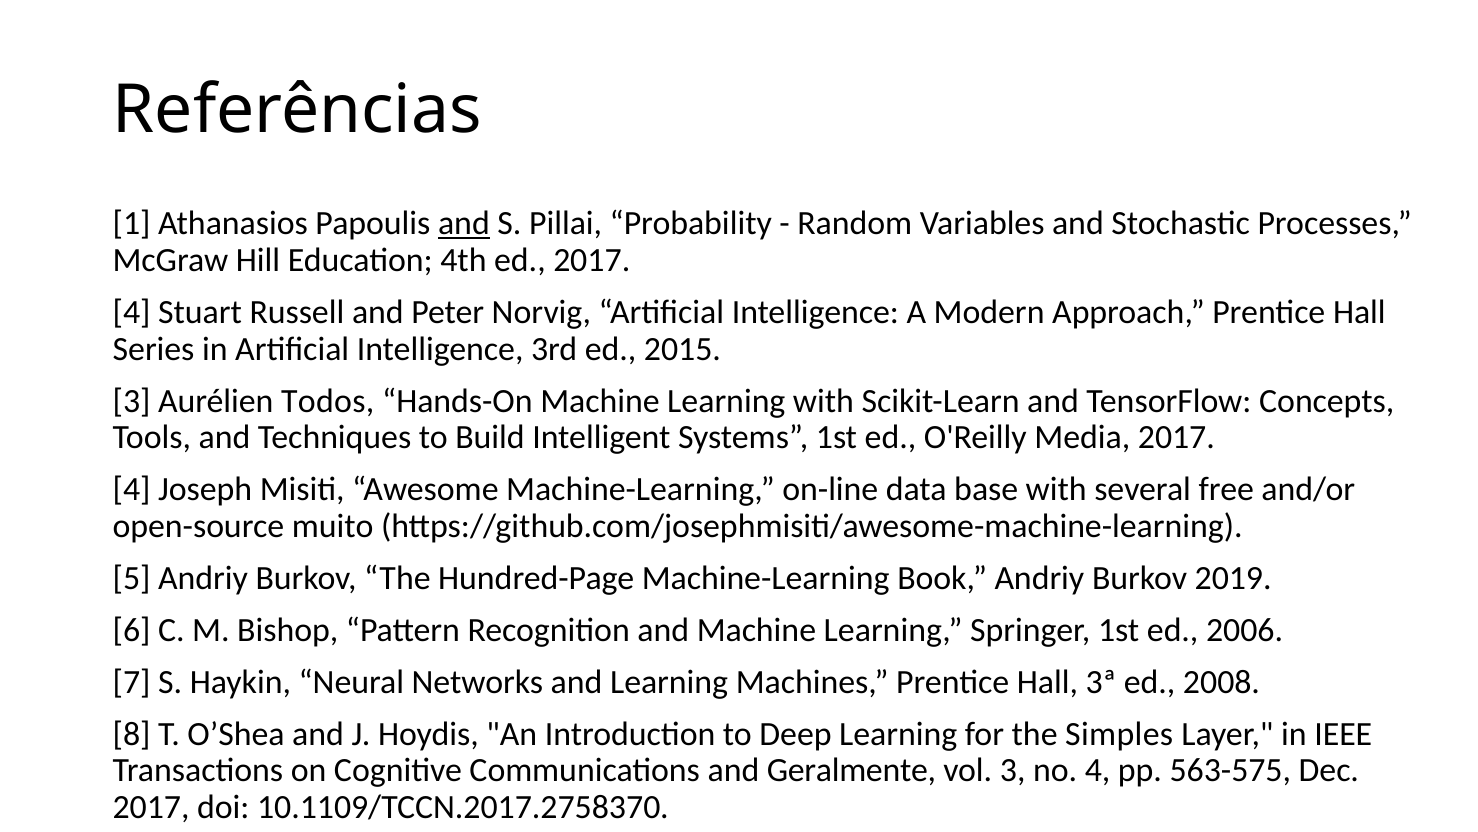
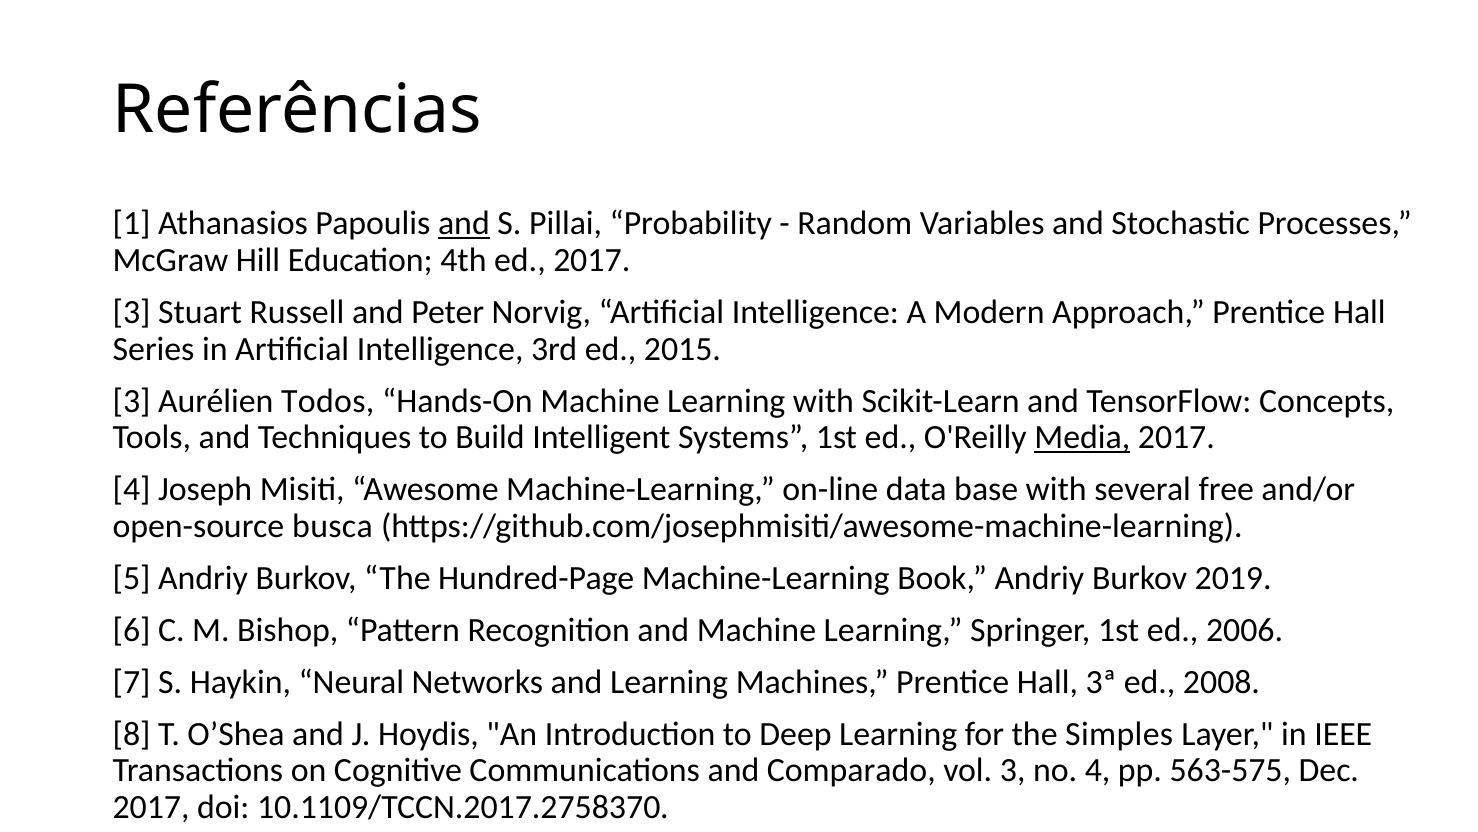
4 at (132, 312): 4 -> 3
Media underline: none -> present
muito: muito -> busca
Geralmente: Geralmente -> Comparado
